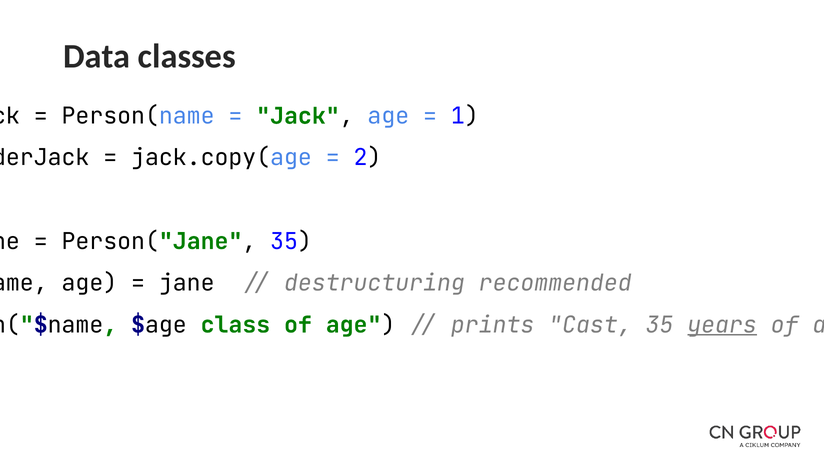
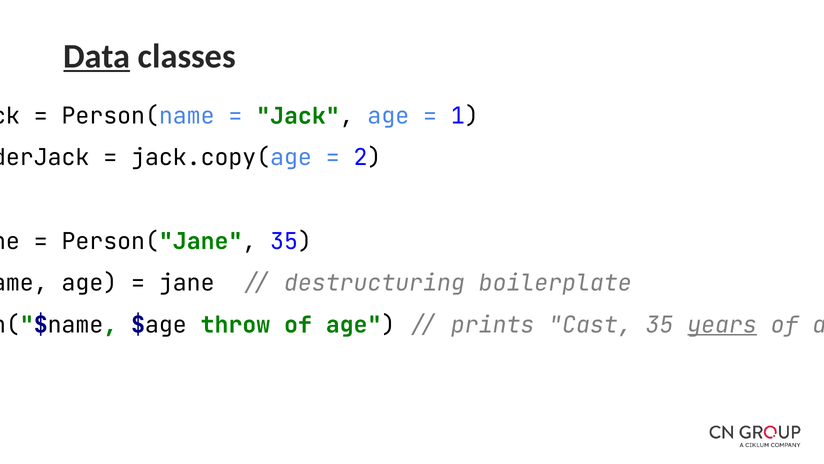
Data underline: none -> present
recommended: recommended -> boilerplate
class: class -> throw
